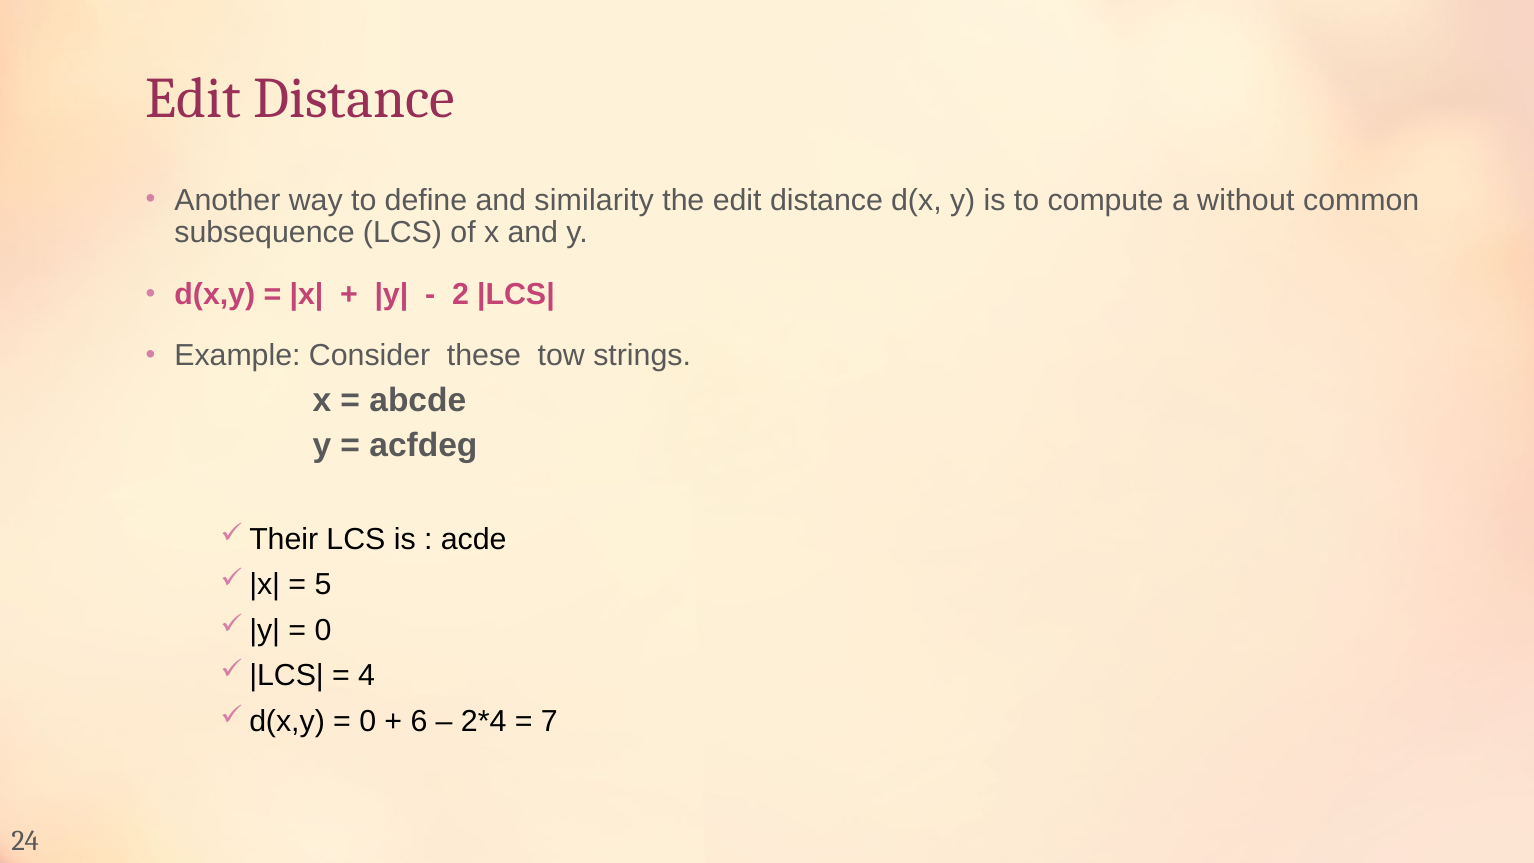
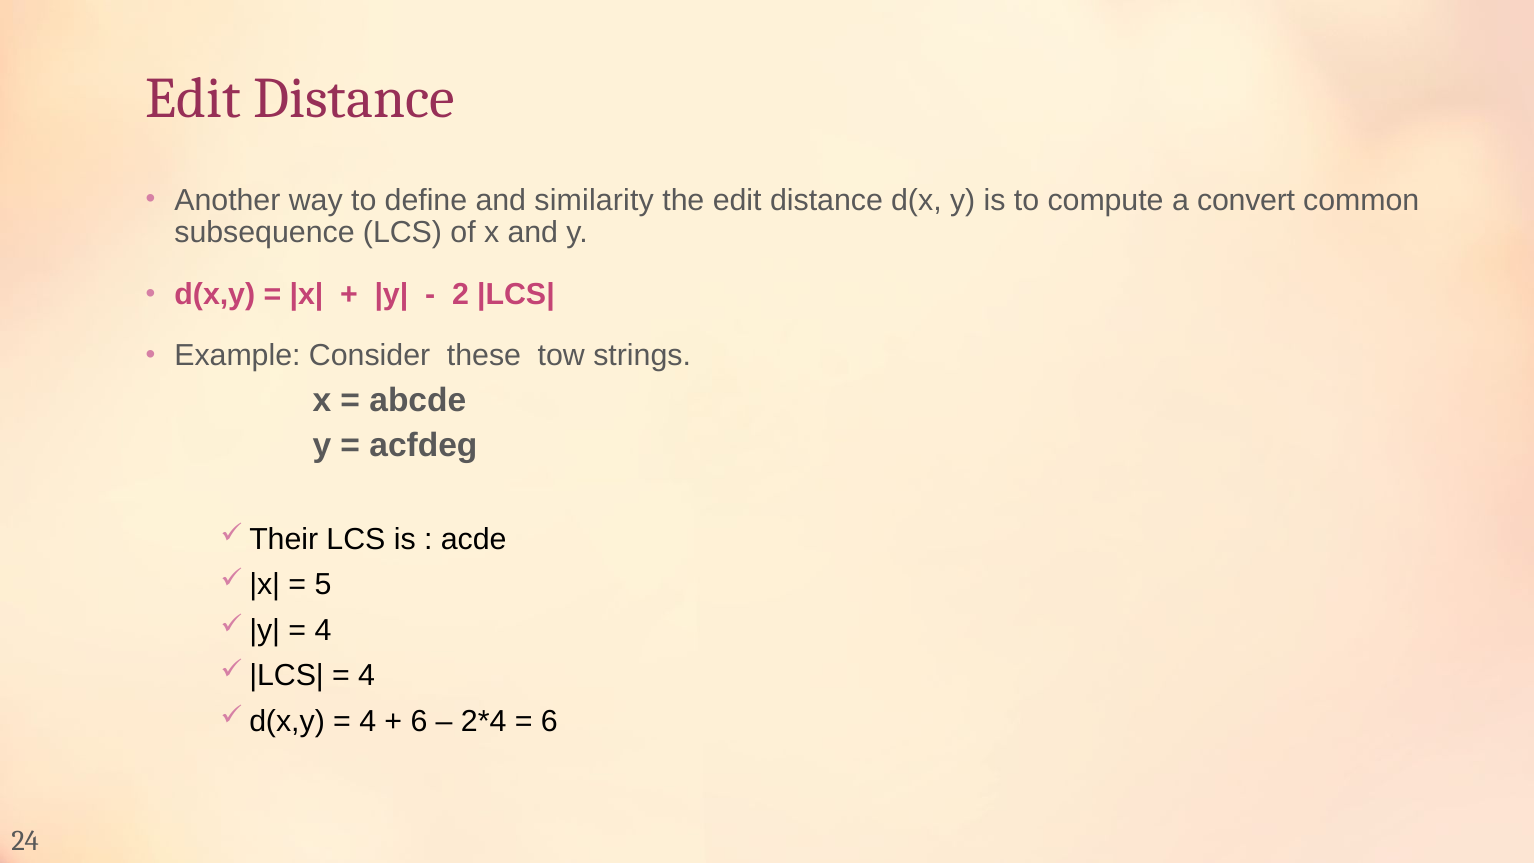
without: without -> convert
0 at (323, 630): 0 -> 4
0 at (368, 721): 0 -> 4
7 at (549, 721): 7 -> 6
